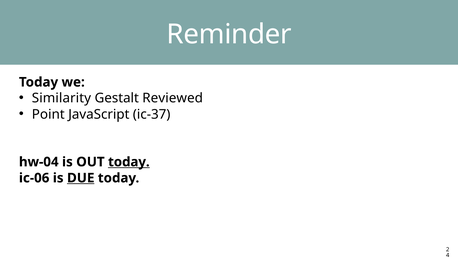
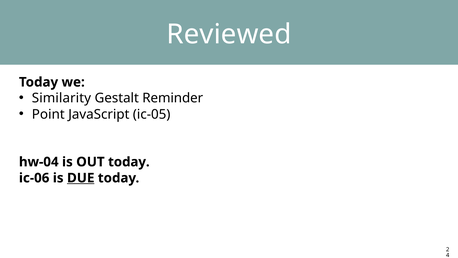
Reminder: Reminder -> Reviewed
Reviewed: Reviewed -> Reminder
ic-37: ic-37 -> ic-05
today at (129, 162) underline: present -> none
